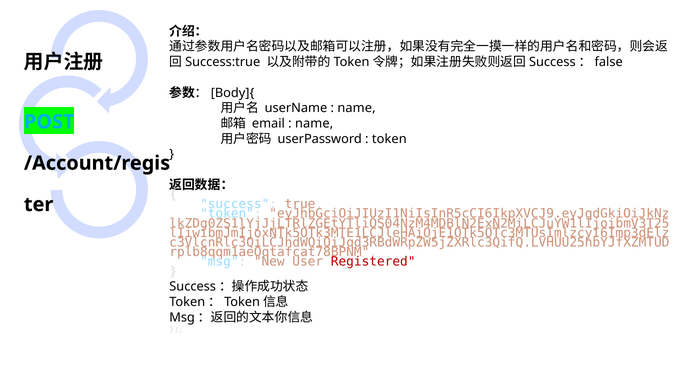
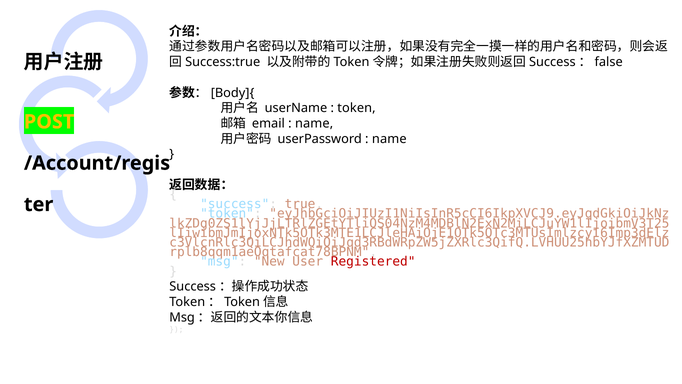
name at (356, 108): name -> token
POST colour: light blue -> yellow
token at (389, 139): token -> name
